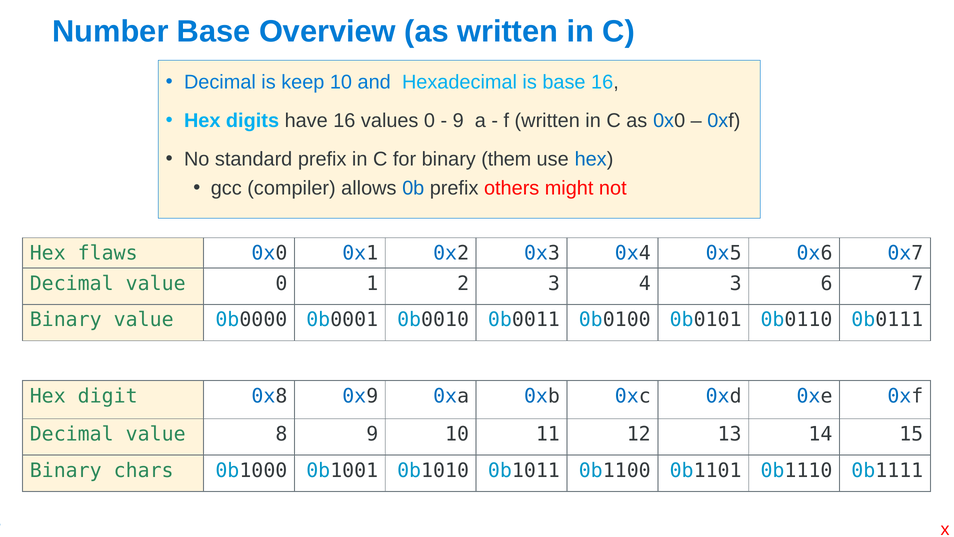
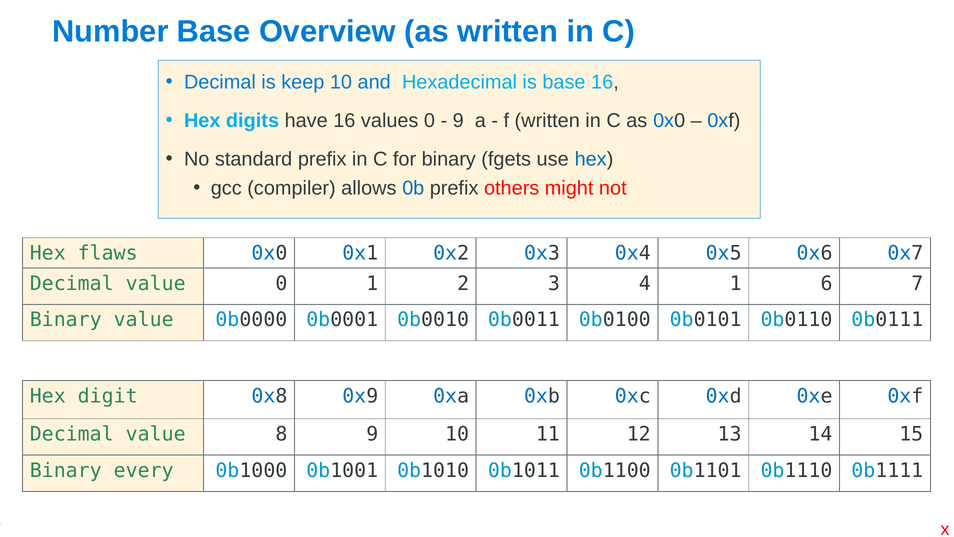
them: them -> fgets
4 3: 3 -> 1
chars: chars -> every
